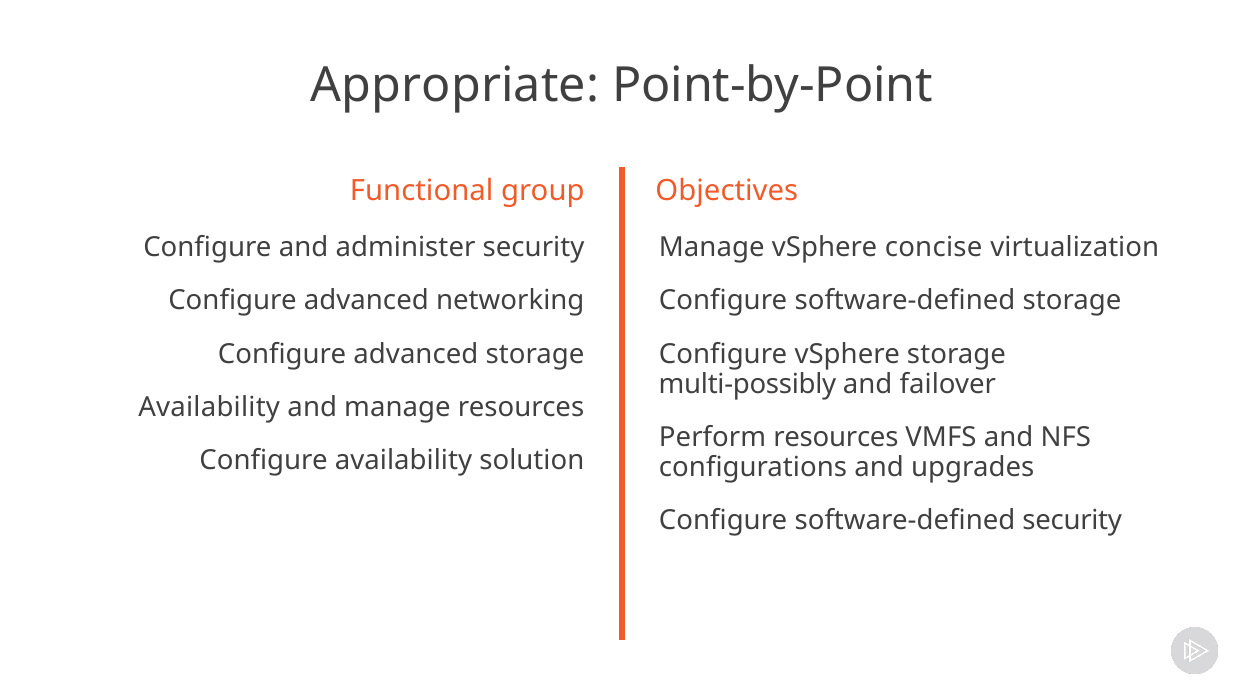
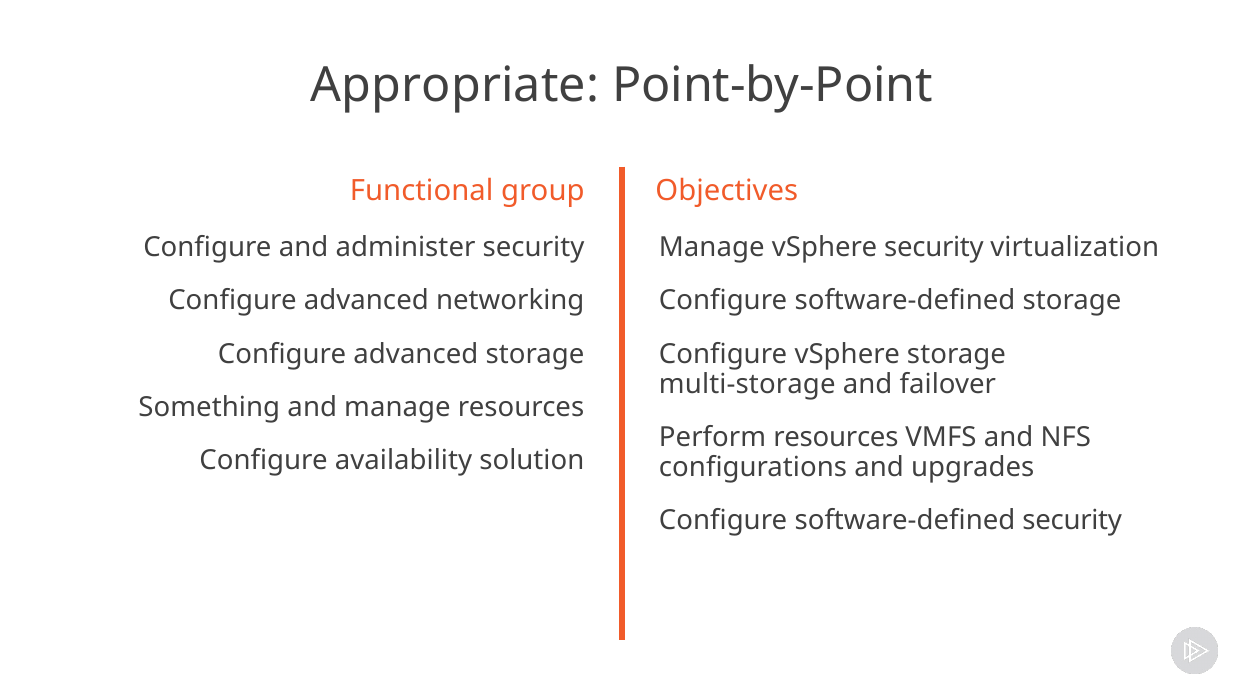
vSphere concise: concise -> security
multi-possibly: multi-possibly -> multi-storage
Availability at (209, 407): Availability -> Something
